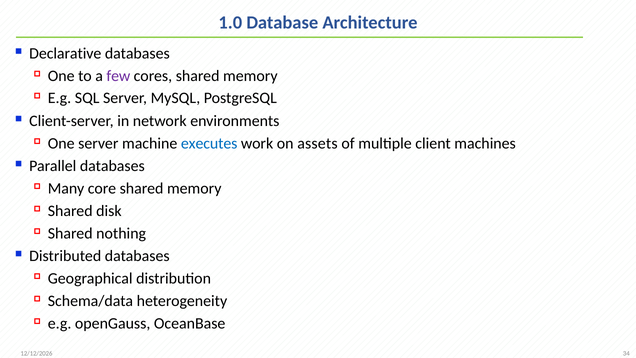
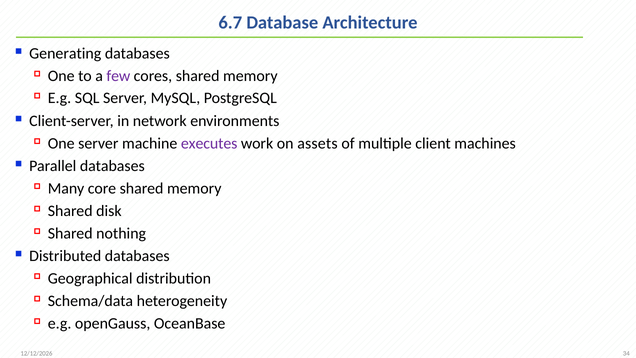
1.0: 1.0 -> 6.7
Declarative: Declarative -> Generating
executes colour: blue -> purple
